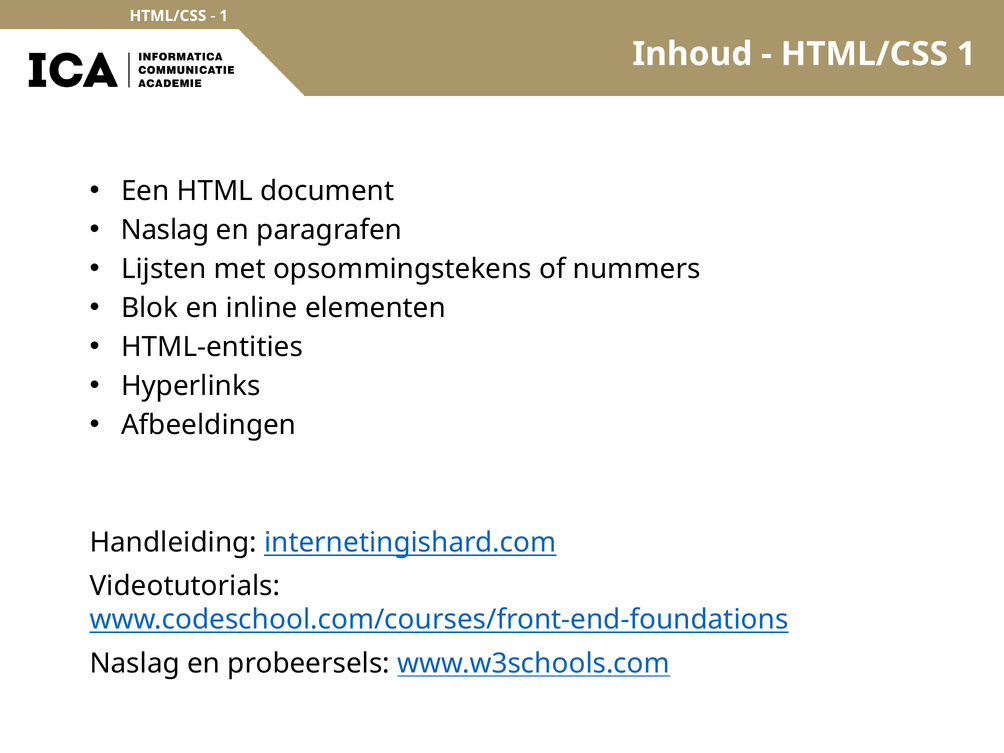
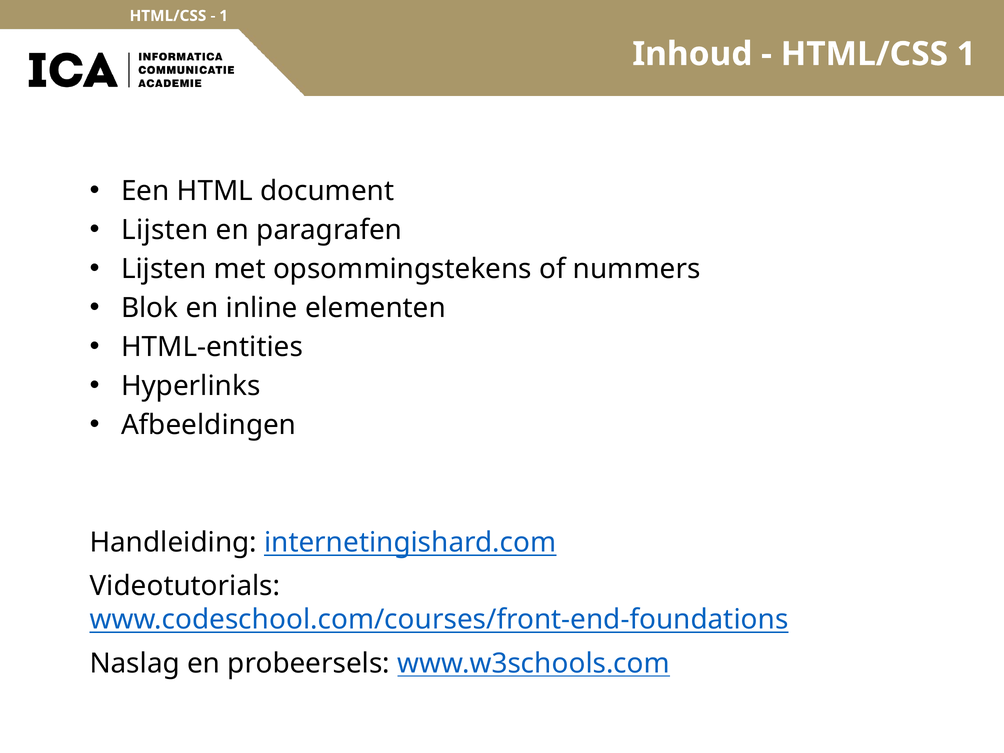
Naslag at (165, 230): Naslag -> Lijsten
